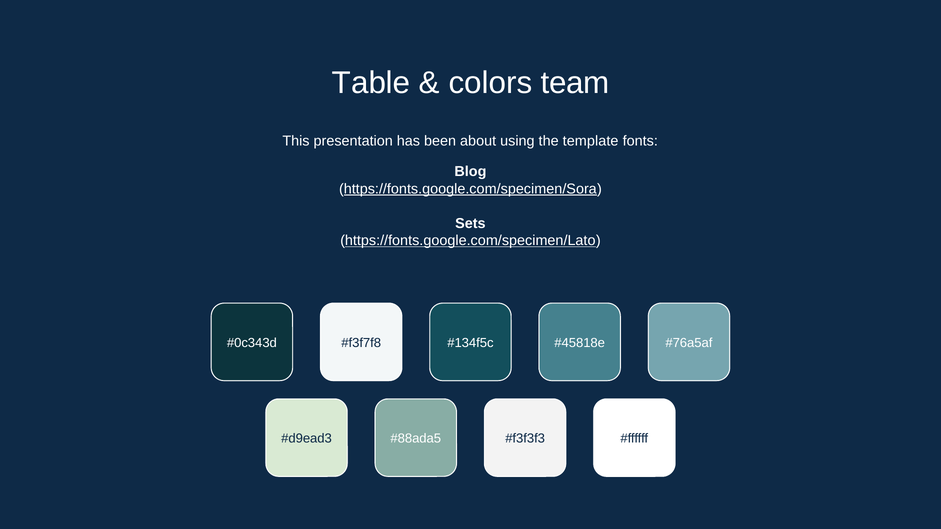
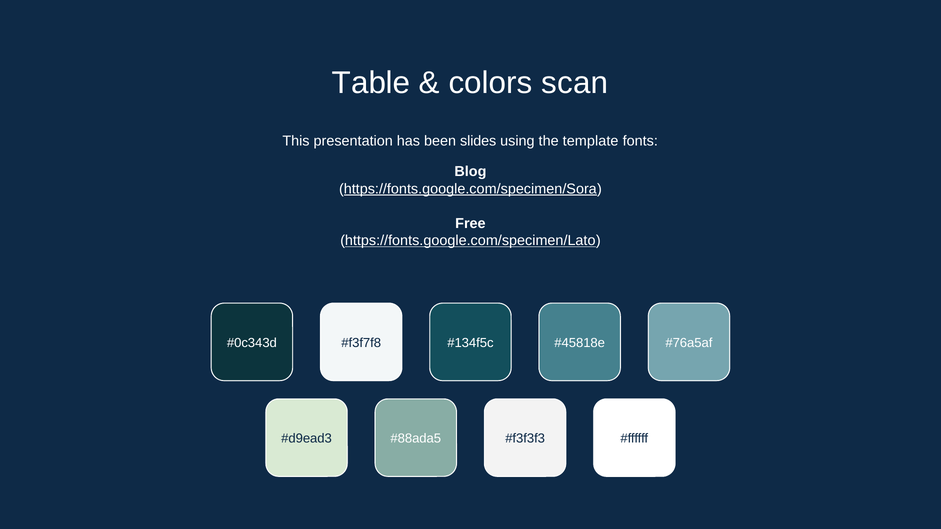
team: team -> scan
about: about -> slides
Sets: Sets -> Free
